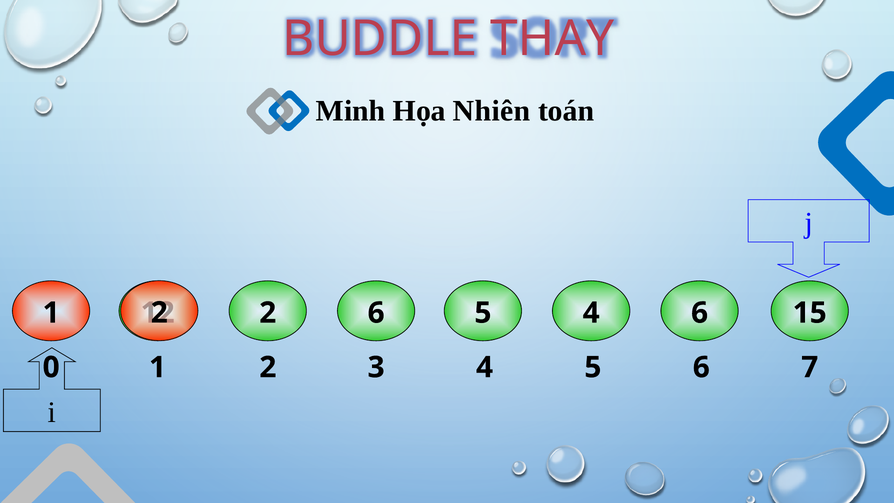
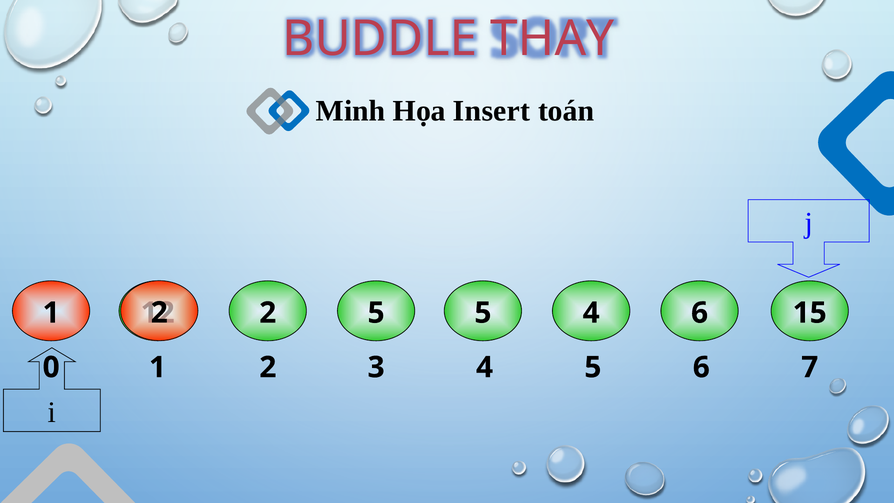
Nhiên: Nhiên -> Insert
2 6: 6 -> 5
